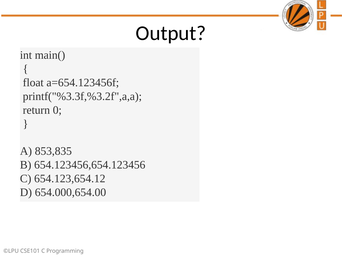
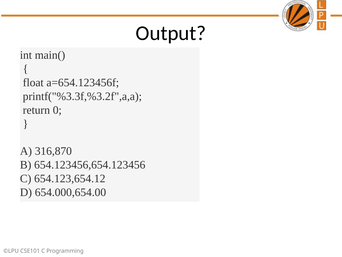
853,835: 853,835 -> 316,870
